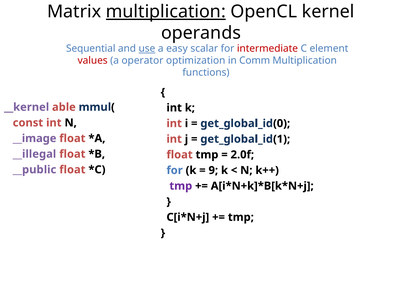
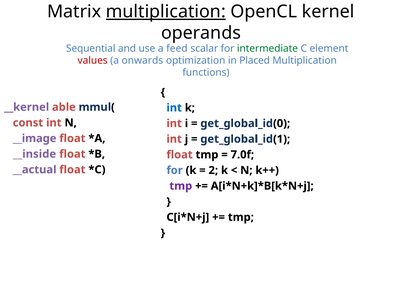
use underline: present -> none
easy: easy -> feed
intermediate colour: red -> green
operator: operator -> onwards
Comm: Comm -> Placed
int at (174, 108) colour: black -> blue
__illegal: __illegal -> __inside
2.0f: 2.0f -> 7.0f
__public: __public -> __actual
9: 9 -> 2
